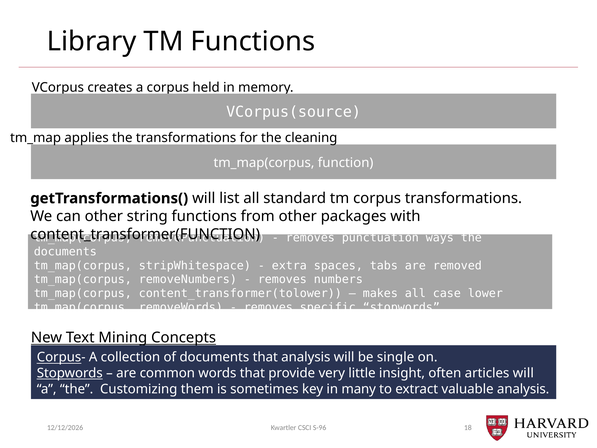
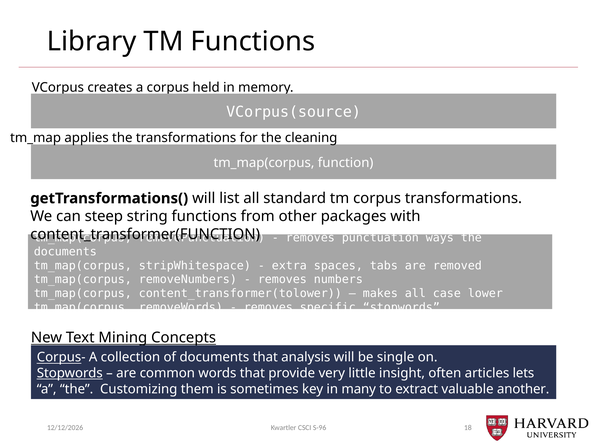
can other: other -> steep
articles will: will -> lets
analysis at (523, 389): analysis -> another
